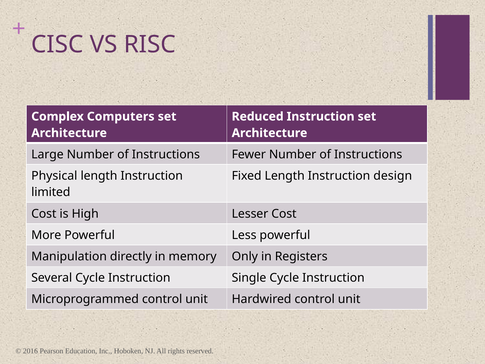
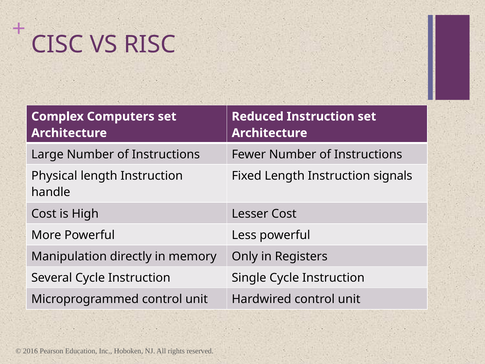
design: design -> signals
limited: limited -> handle
